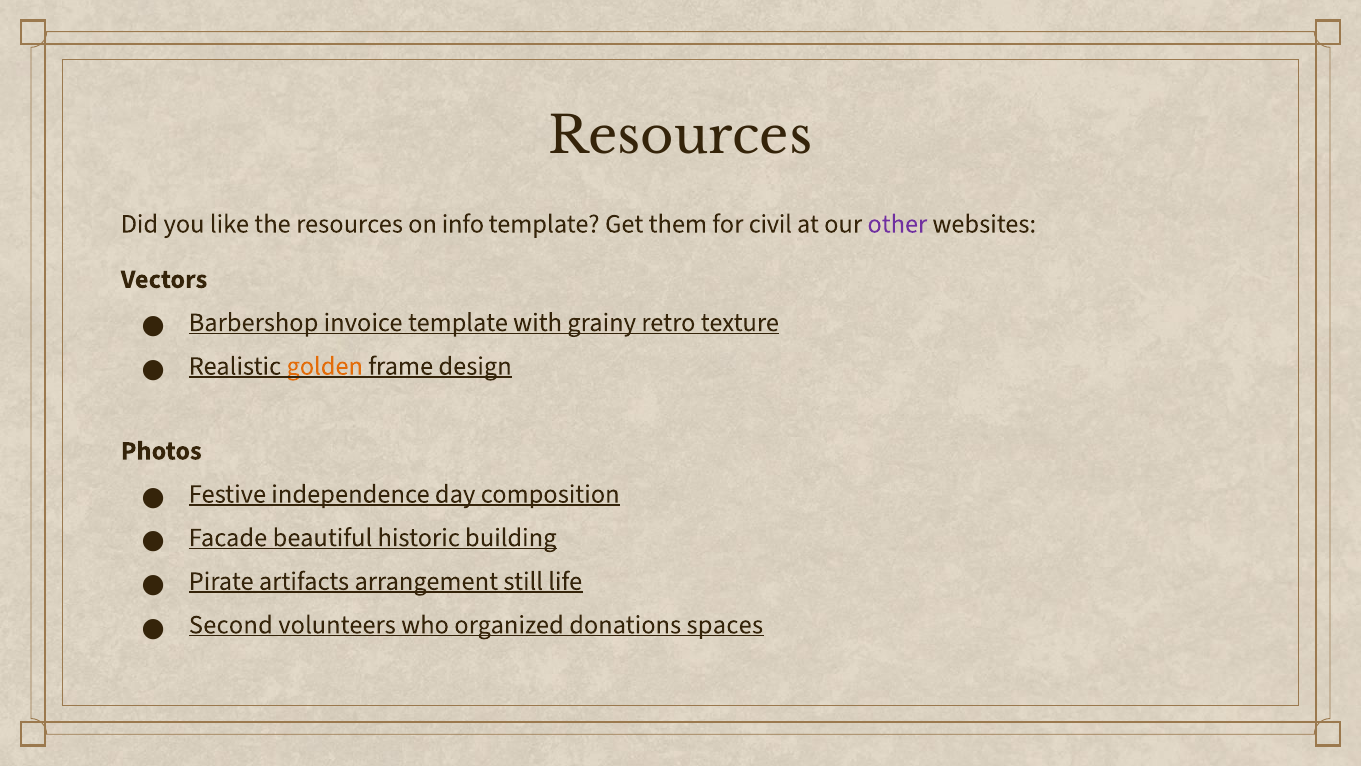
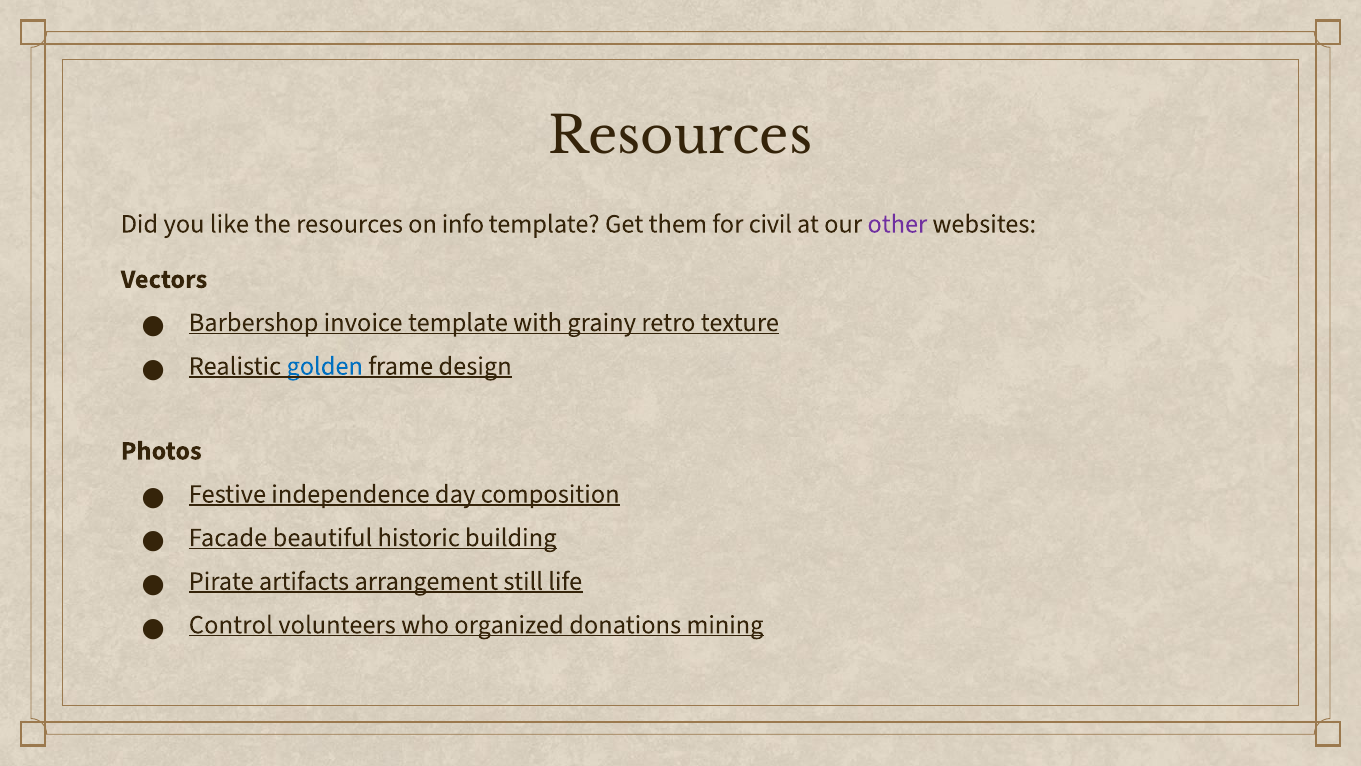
golden colour: orange -> blue
Second: Second -> Control
spaces: spaces -> mining
